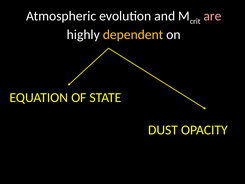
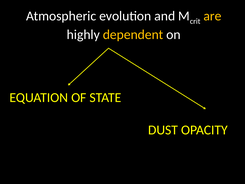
are colour: pink -> yellow
